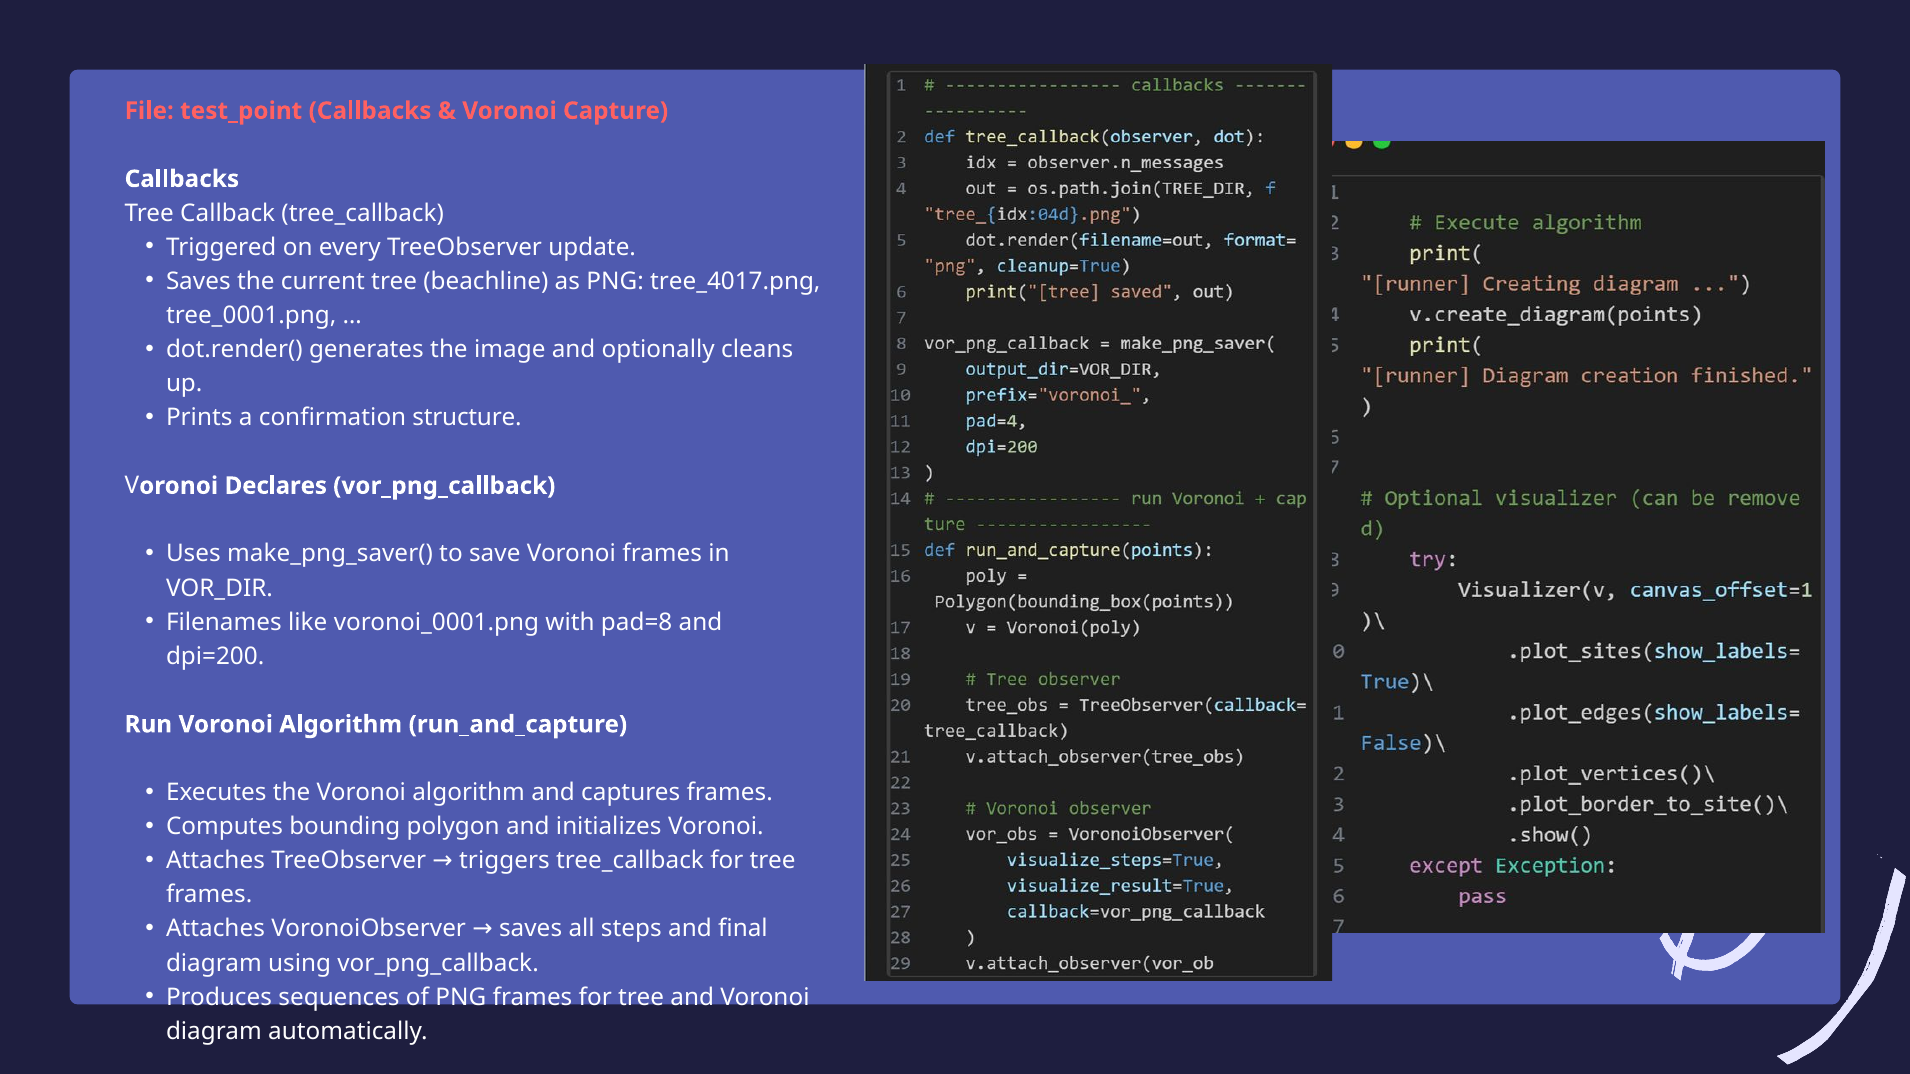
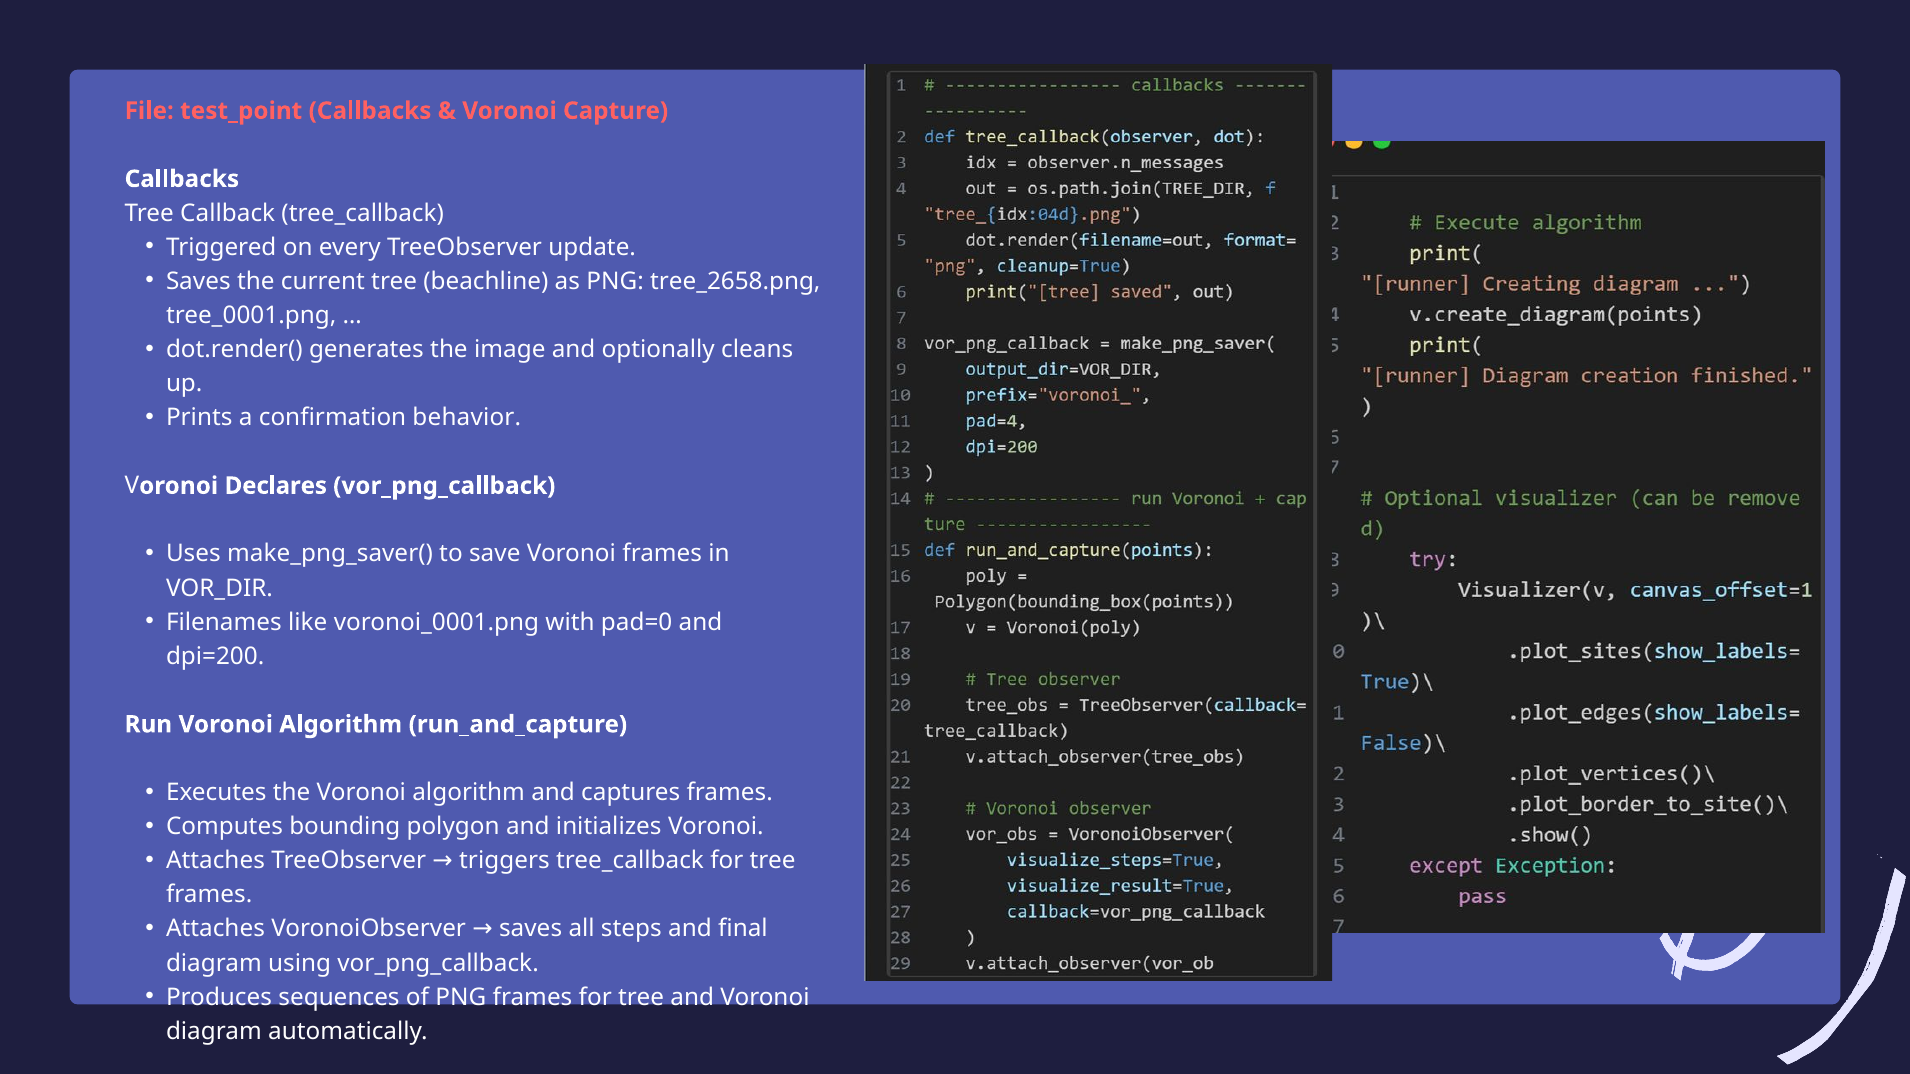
tree_4017.png: tree_4017.png -> tree_2658.png
structure: structure -> behavior
pad=8: pad=8 -> pad=0
